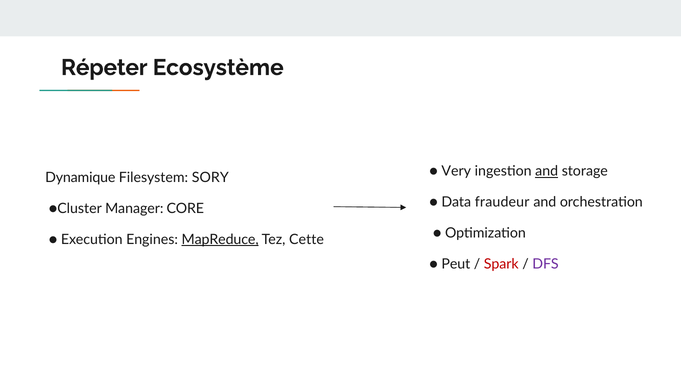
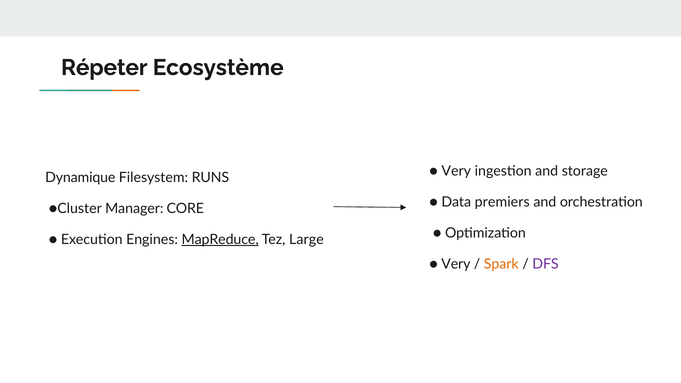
and at (547, 171) underline: present -> none
SORY: SORY -> RUNS
fraudeur: fraudeur -> premiers
Cette: Cette -> Large
Peut at (456, 264): Peut -> Very
Spark colour: red -> orange
